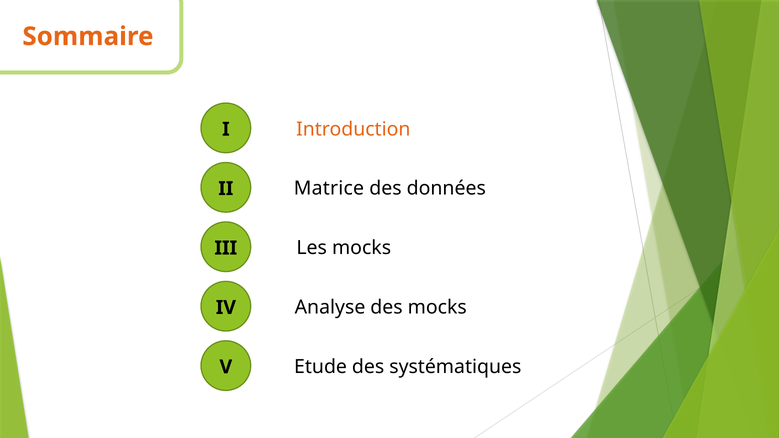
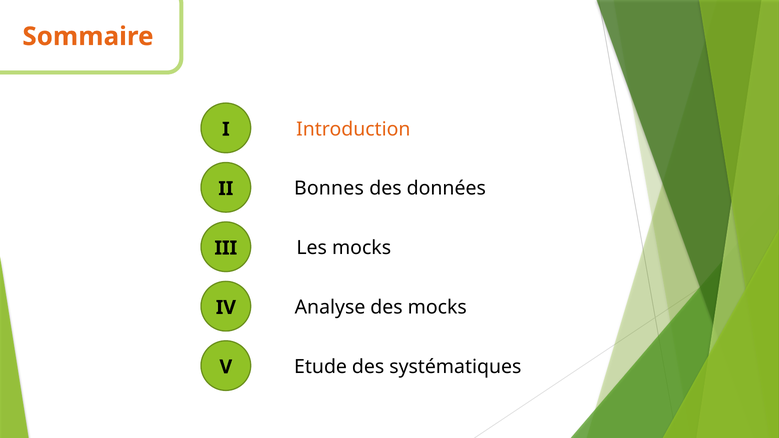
Matrice: Matrice -> Bonnes
